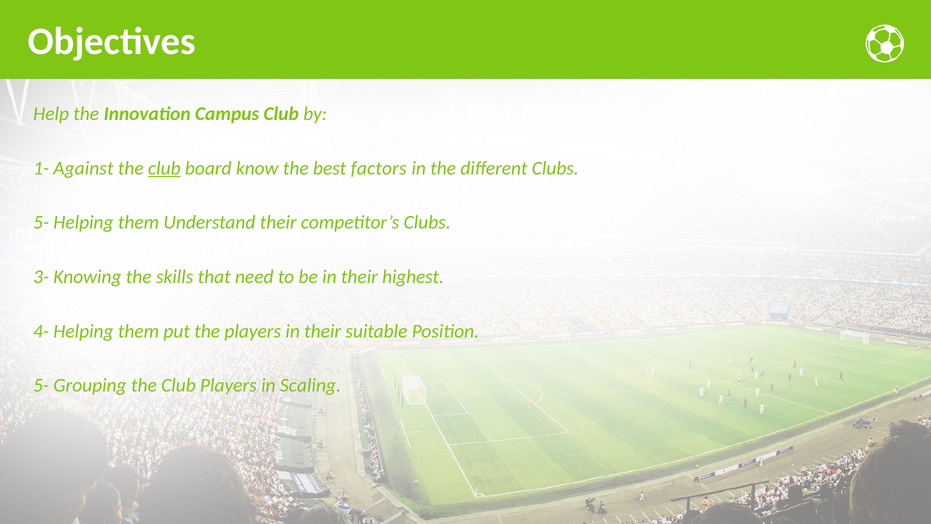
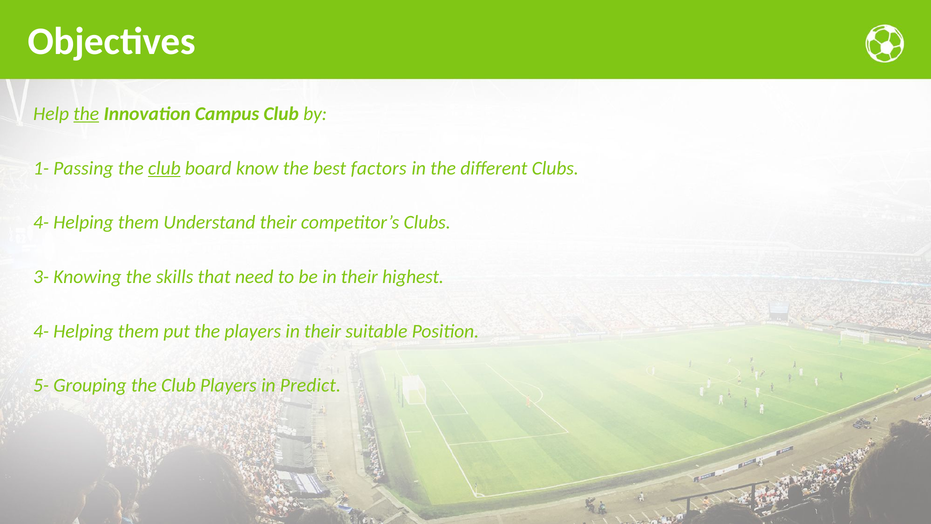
the at (86, 114) underline: none -> present
Against: Against -> Passing
5- at (41, 222): 5- -> 4-
Scaling: Scaling -> Predict
